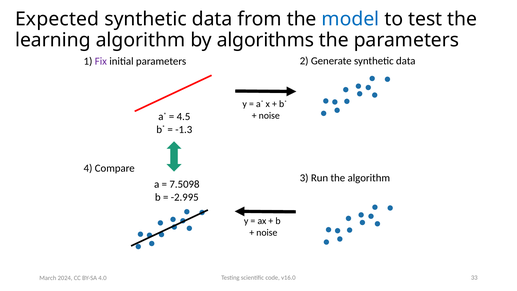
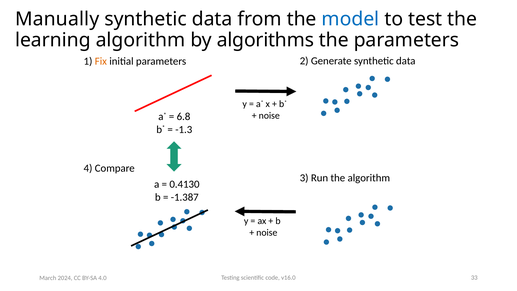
Expected: Expected -> Manually
Fix colour: purple -> orange
4.5: 4.5 -> 6.8
7.5098: 7.5098 -> 0.4130
-2.995: -2.995 -> -1.387
